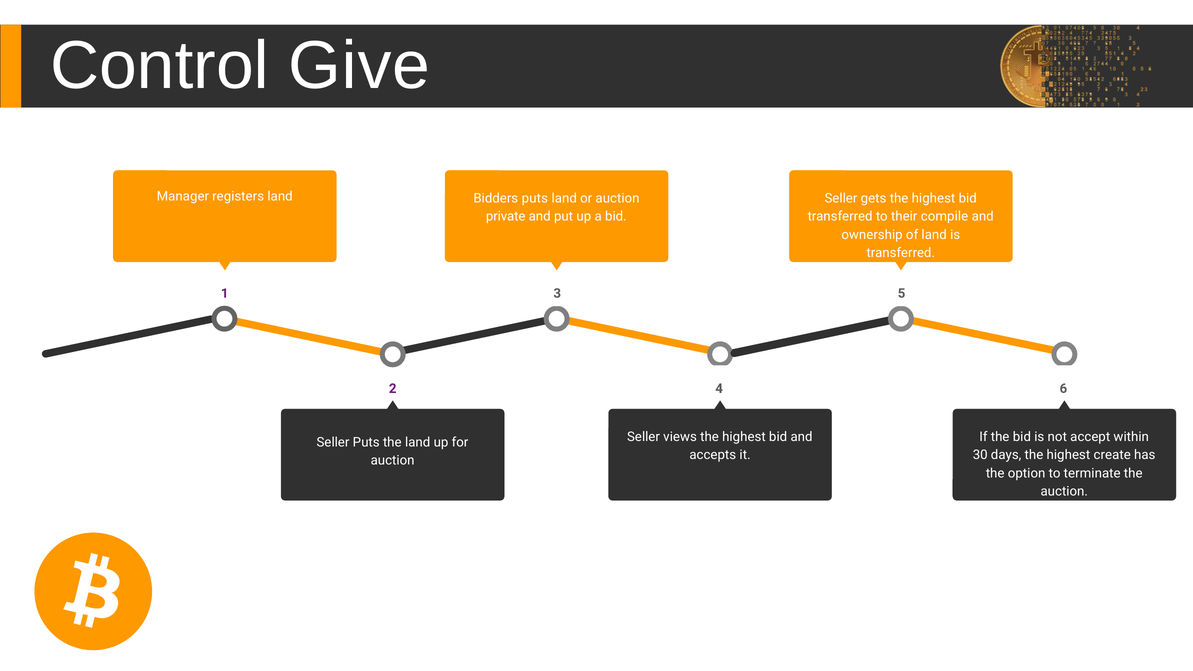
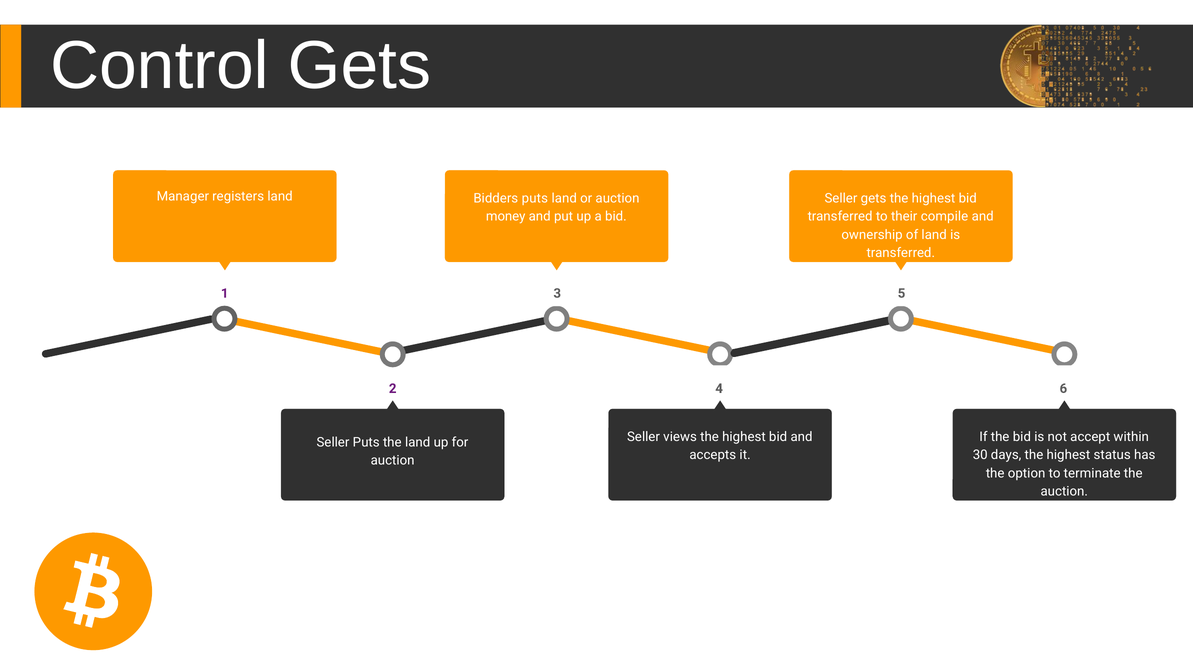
Control Give: Give -> Gets
private: private -> money
create: create -> status
